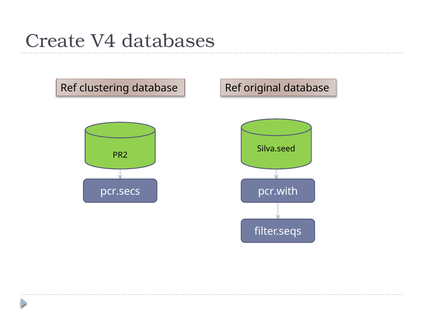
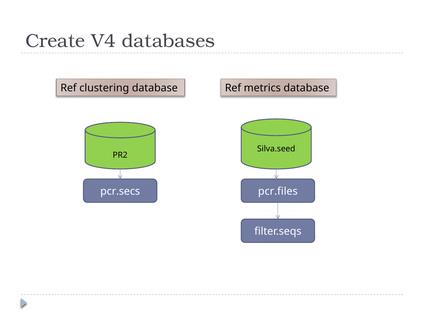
original: original -> metrics
pcr.with: pcr.with -> pcr.files
